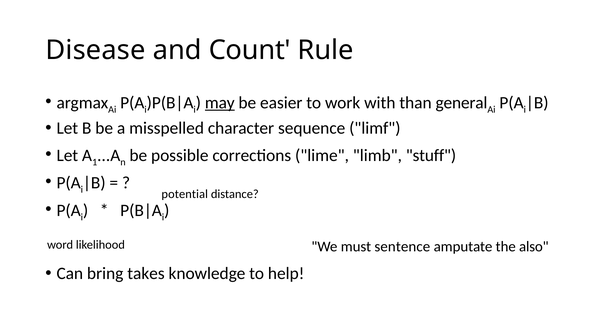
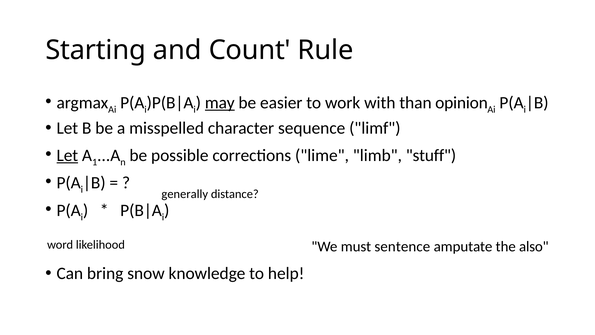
Disease: Disease -> Starting
general: general -> opinion
Let at (67, 155) underline: none -> present
potential: potential -> generally
takes: takes -> snow
